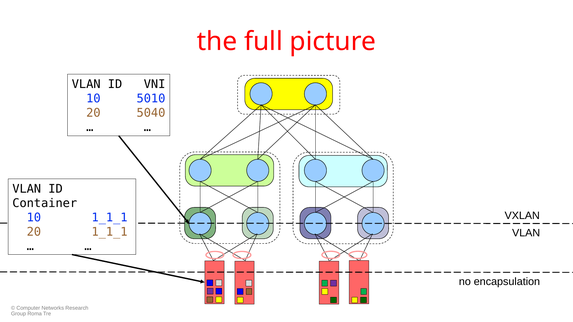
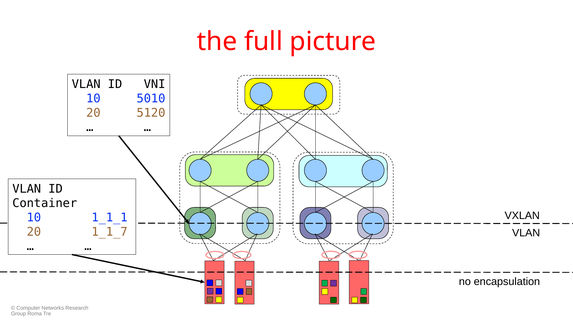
5040: 5040 -> 5120
20 1_1_1: 1_1_1 -> 1_1_7
